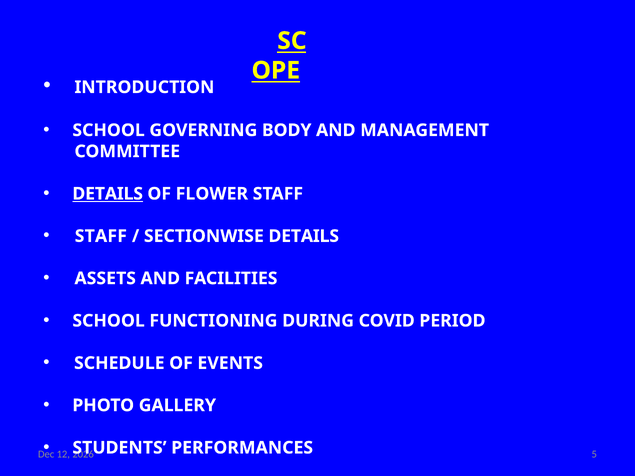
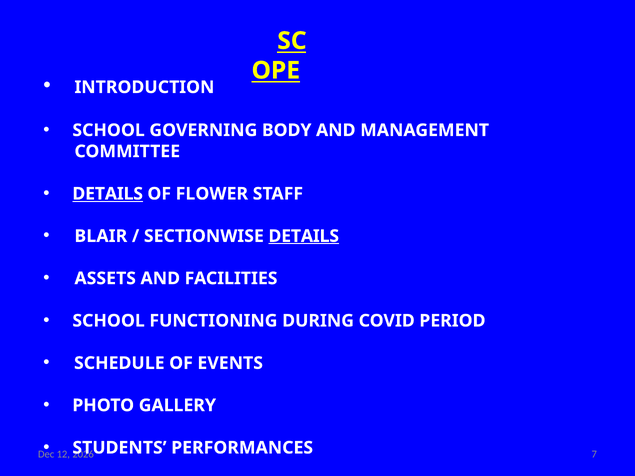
STAFF at (101, 236): STAFF -> BLAIR
DETAILS at (304, 236) underline: none -> present
5: 5 -> 7
